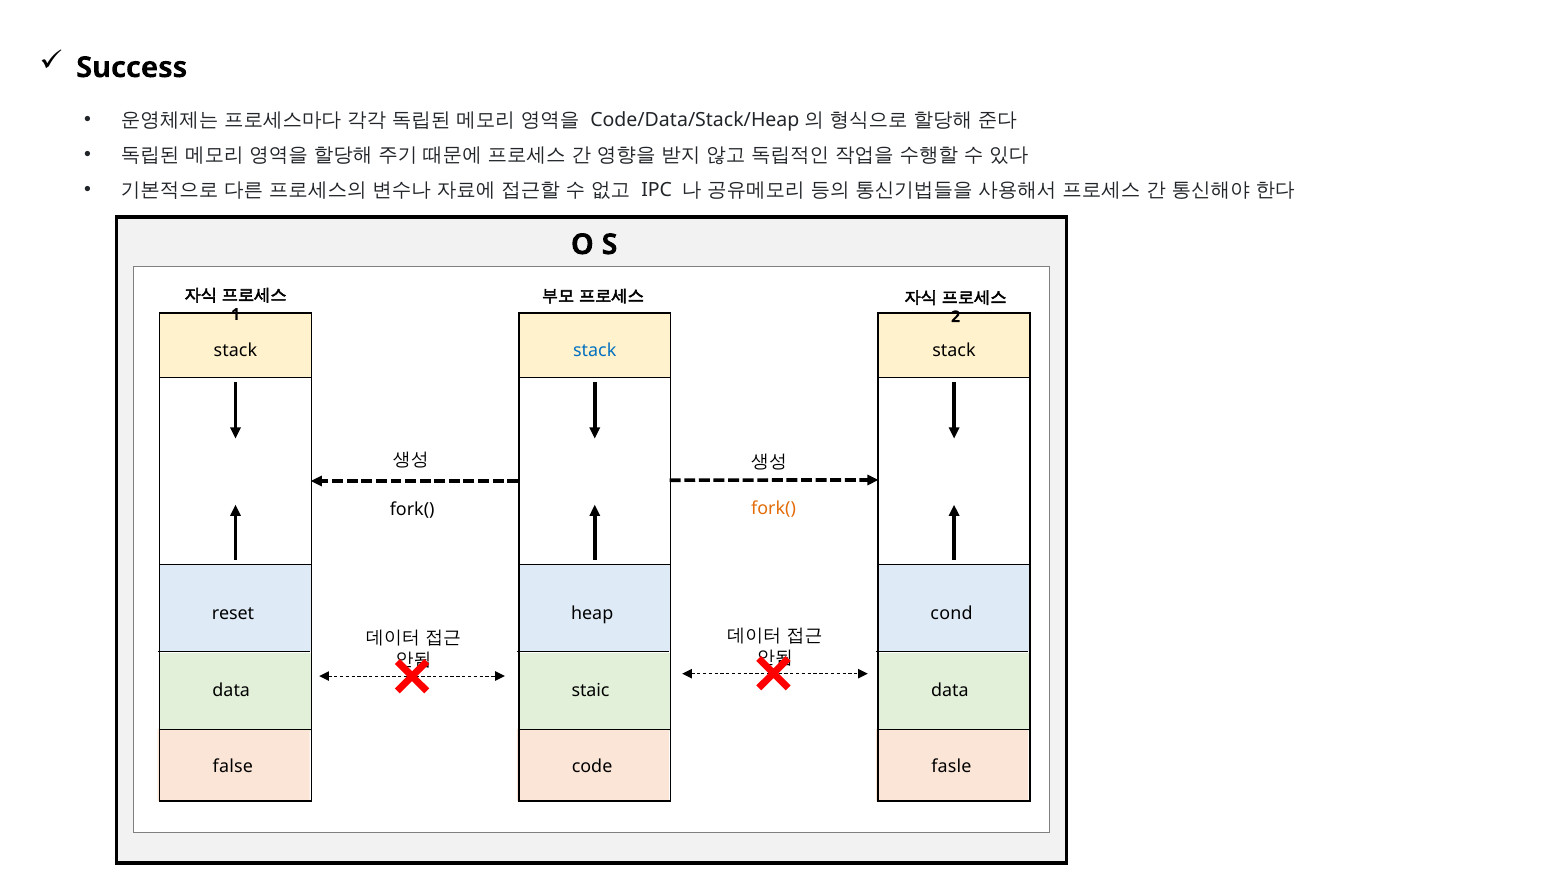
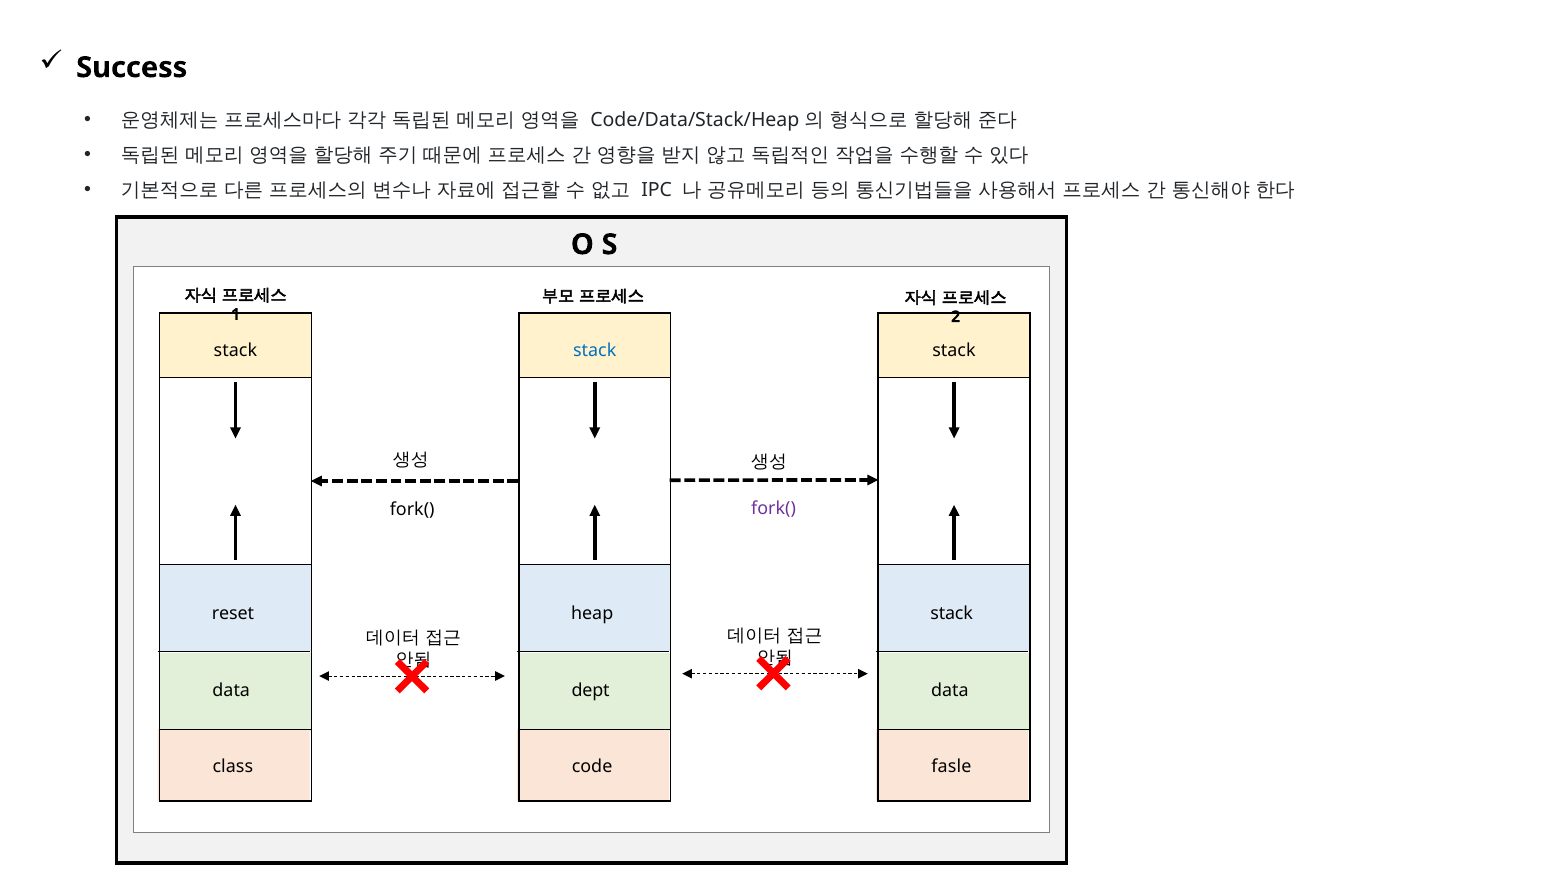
fork( at (774, 508) colour: orange -> purple
cond at (952, 613): cond -> stack
staic: staic -> dept
false: false -> class
